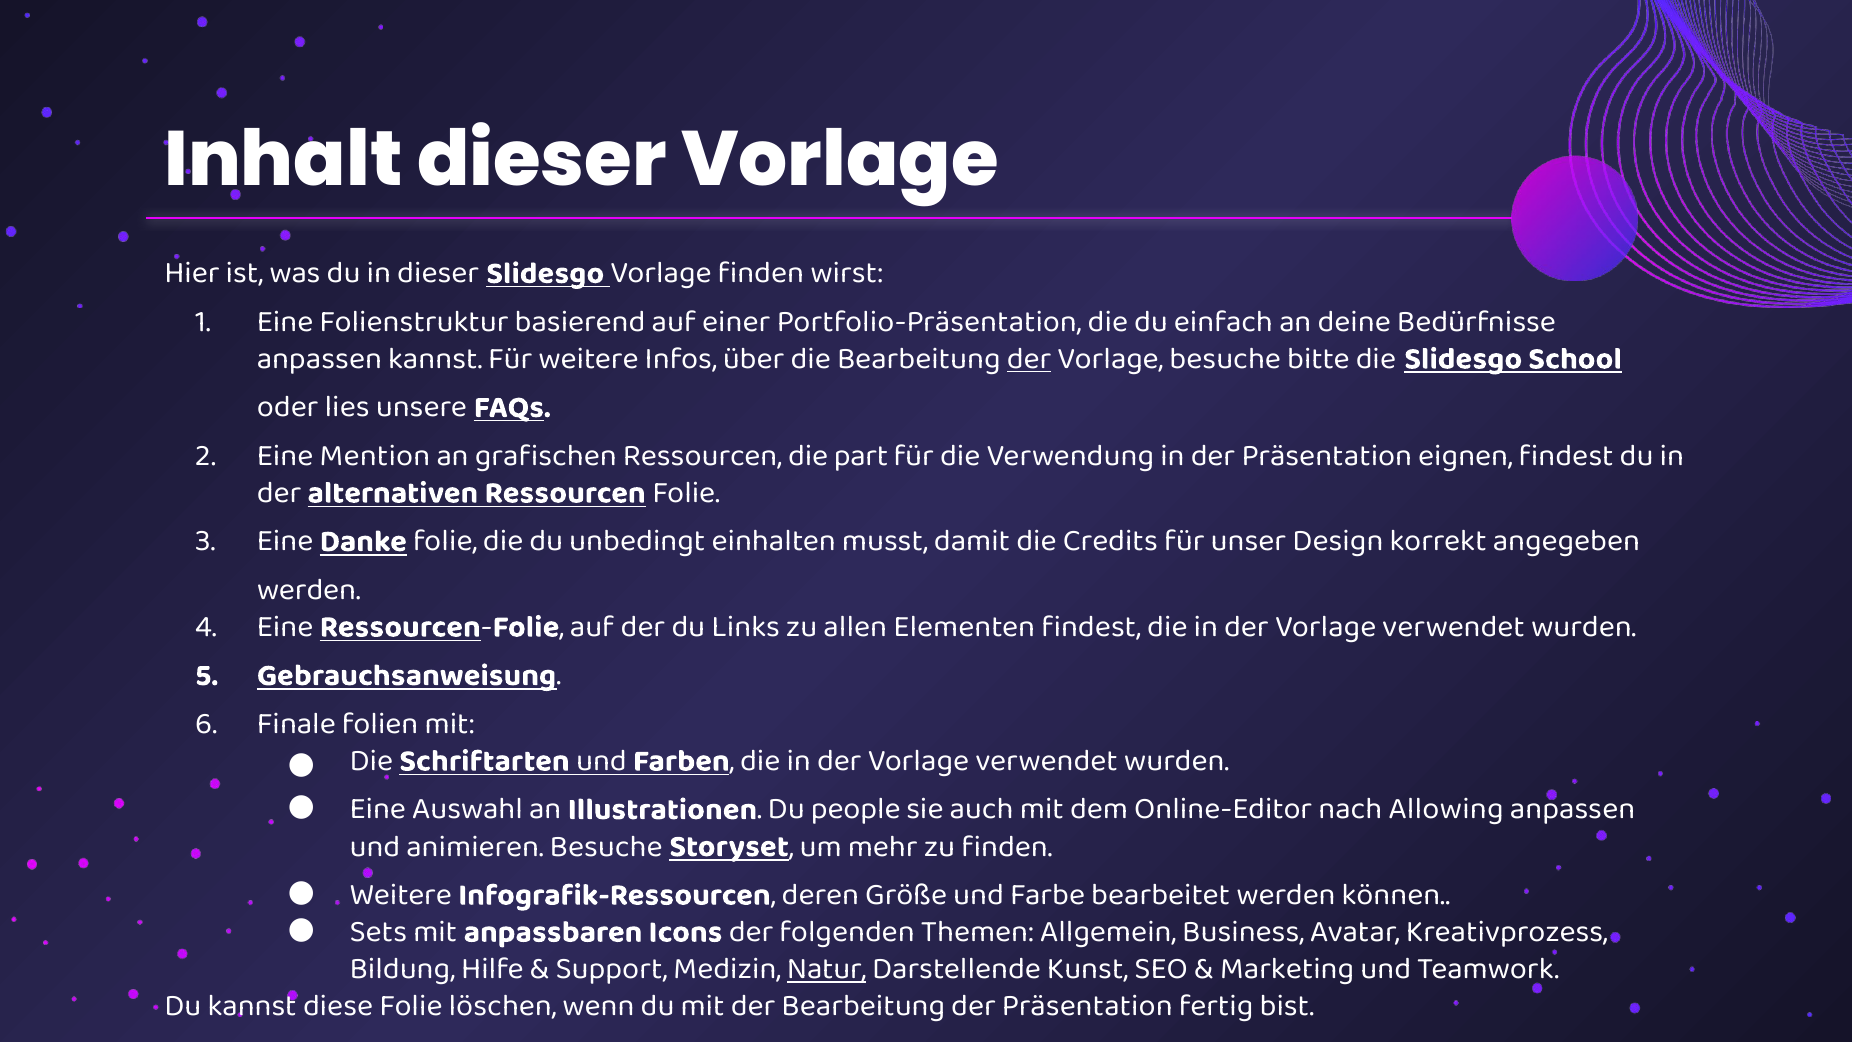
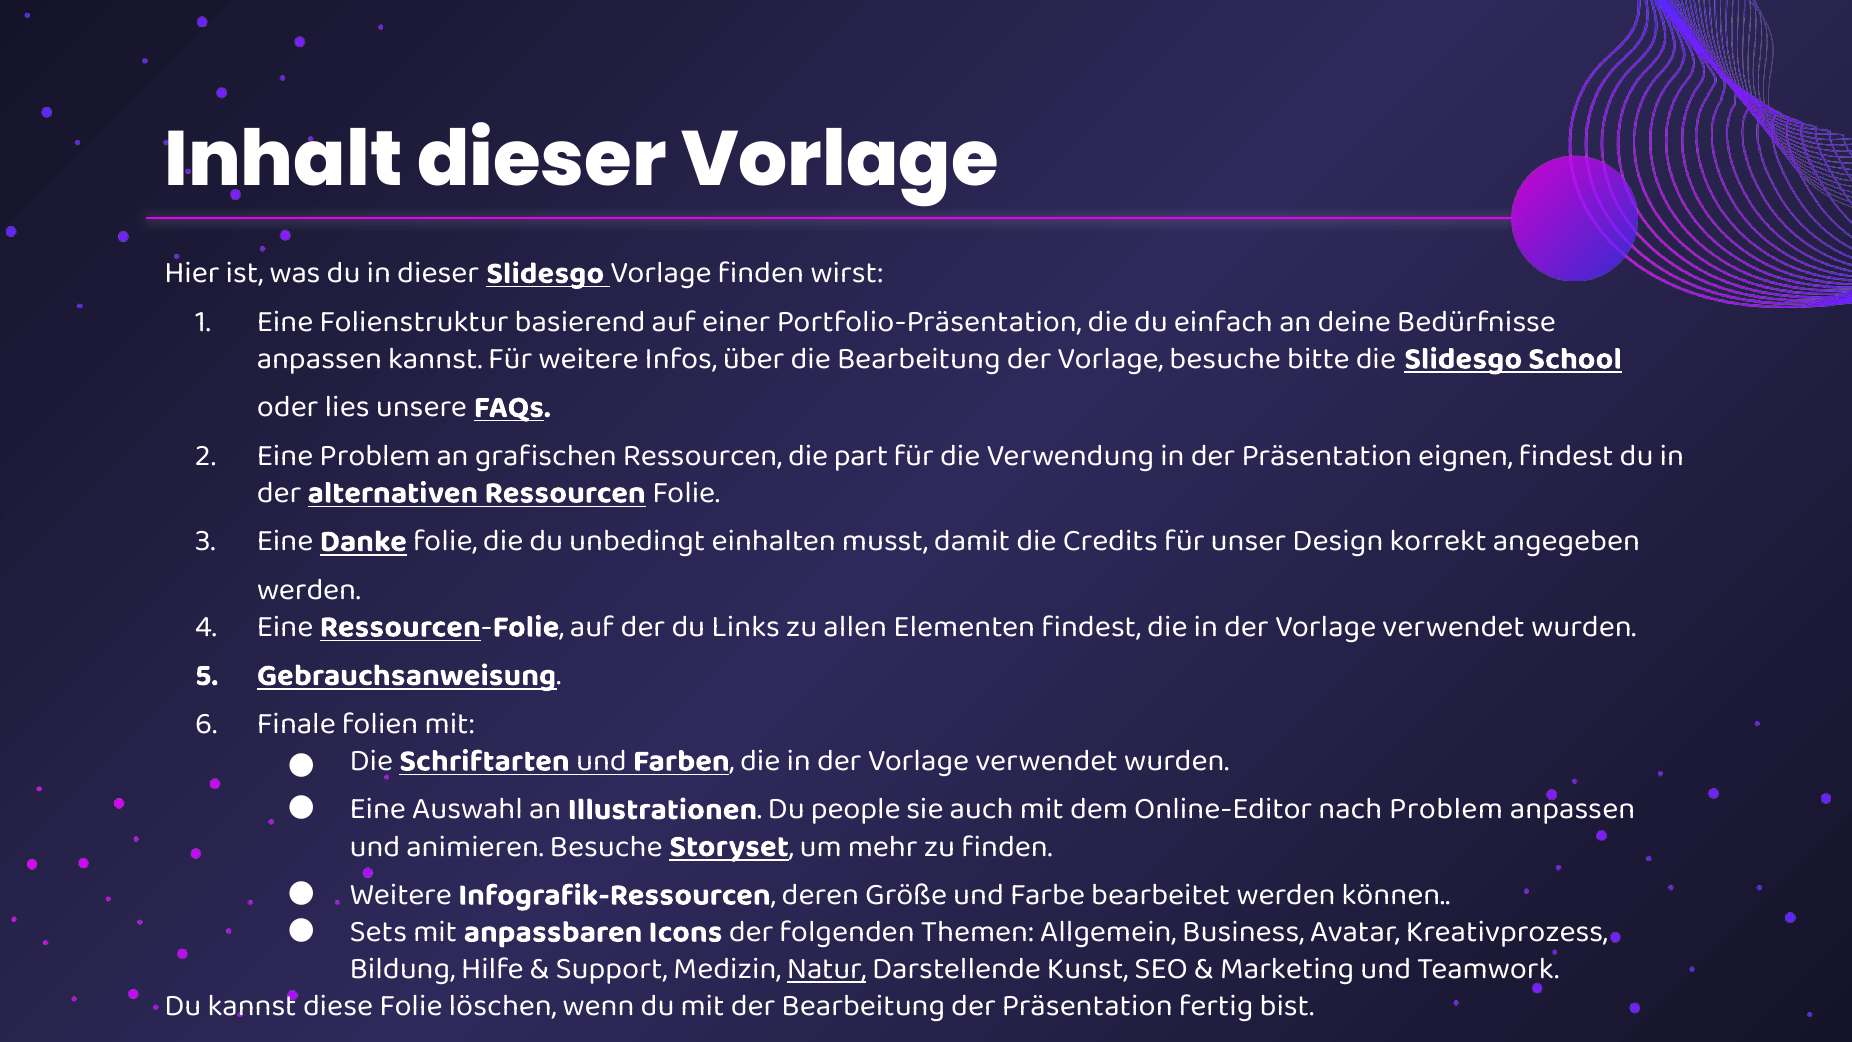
der at (1029, 358) underline: present -> none
Eine Mention: Mention -> Problem
nach Allowing: Allowing -> Problem
